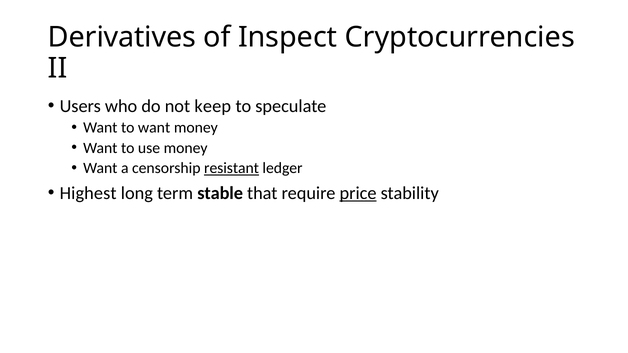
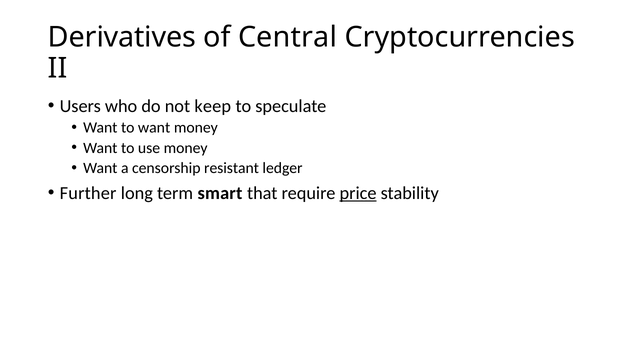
Inspect: Inspect -> Central
resistant underline: present -> none
Highest: Highest -> Further
stable: stable -> smart
